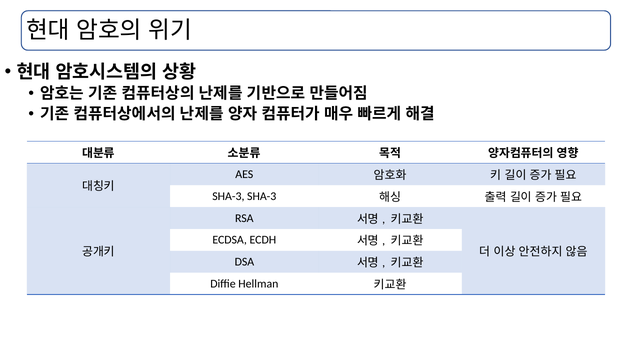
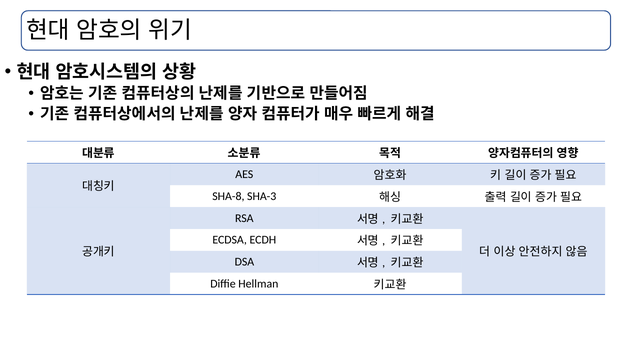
SHA-3 at (228, 196): SHA-3 -> SHA-8
